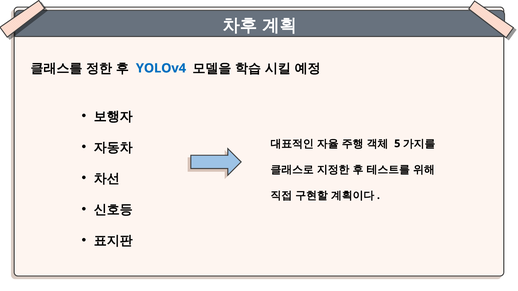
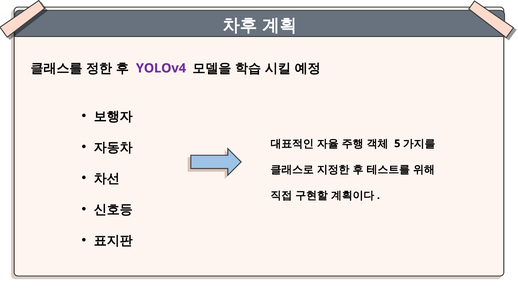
YOLOv4 colour: blue -> purple
